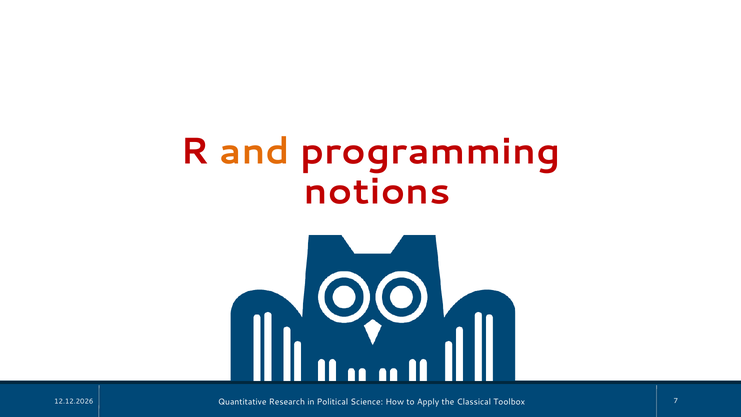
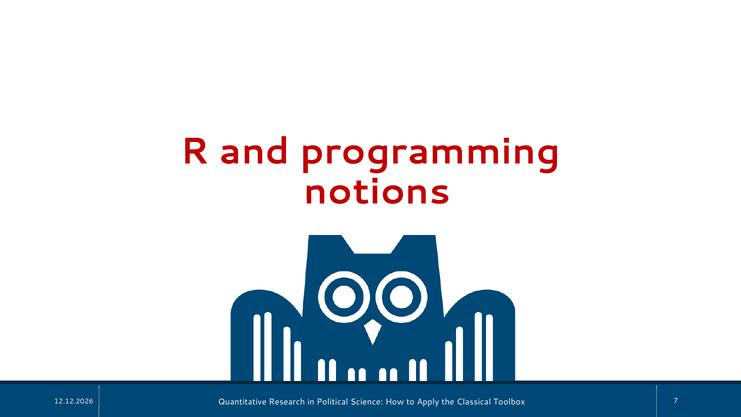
and colour: orange -> red
